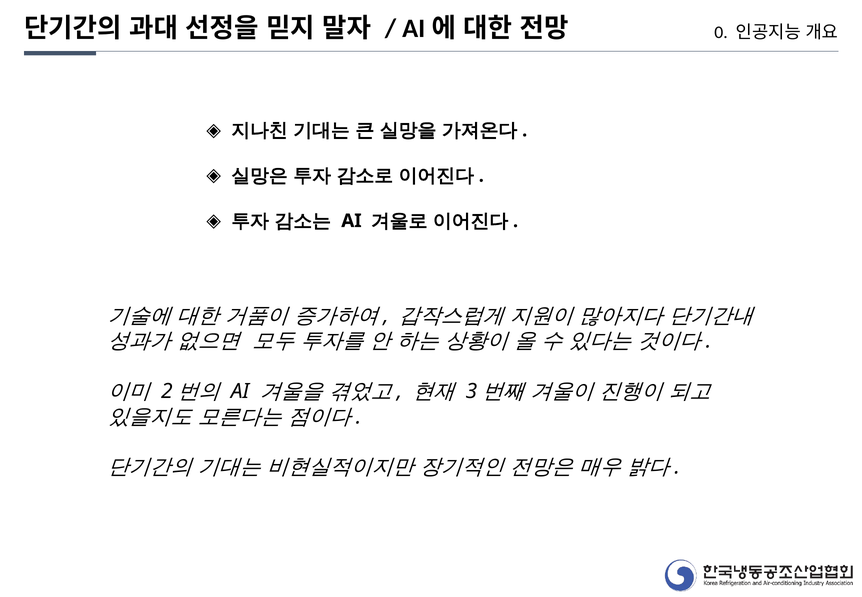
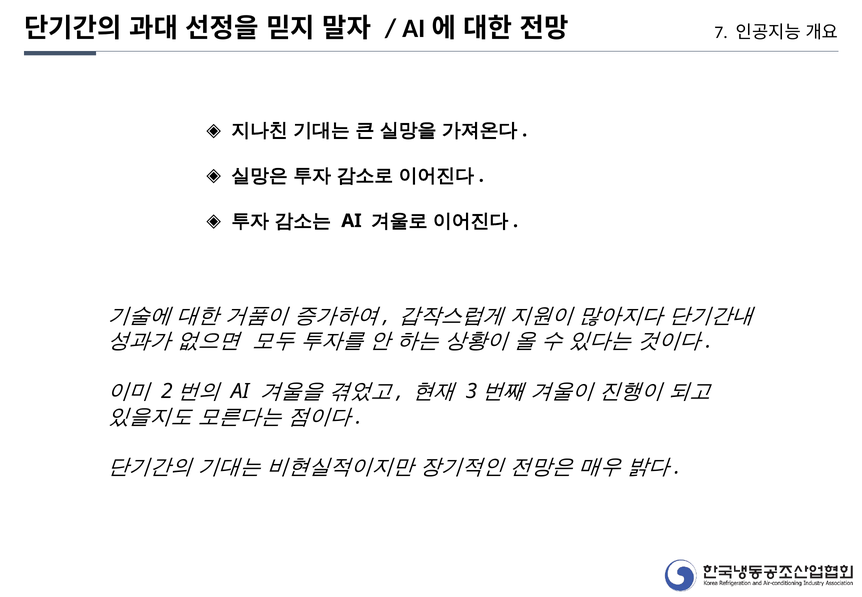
0: 0 -> 7
